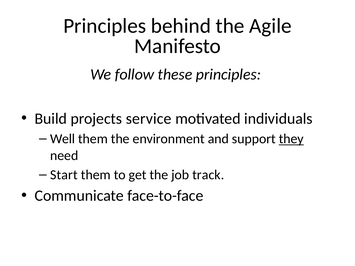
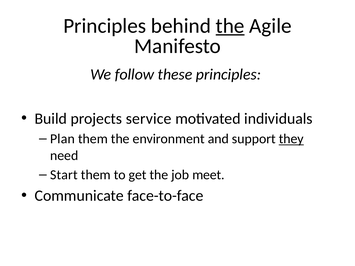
the at (230, 26) underline: none -> present
Well: Well -> Plan
track: track -> meet
